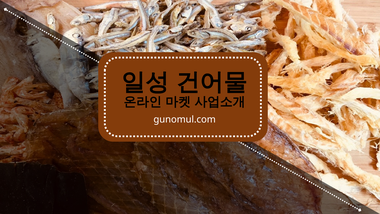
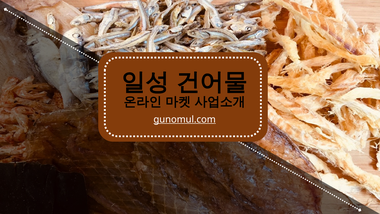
gunomul.com underline: none -> present
